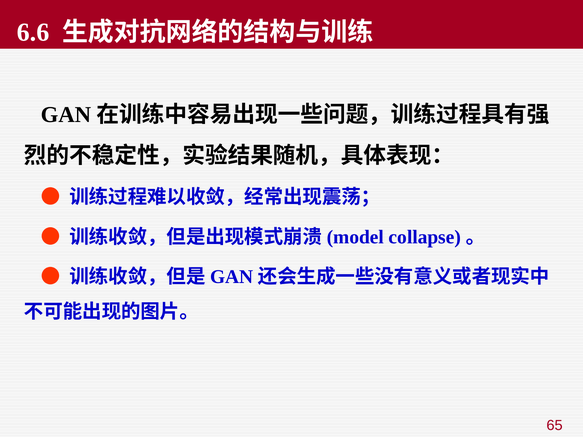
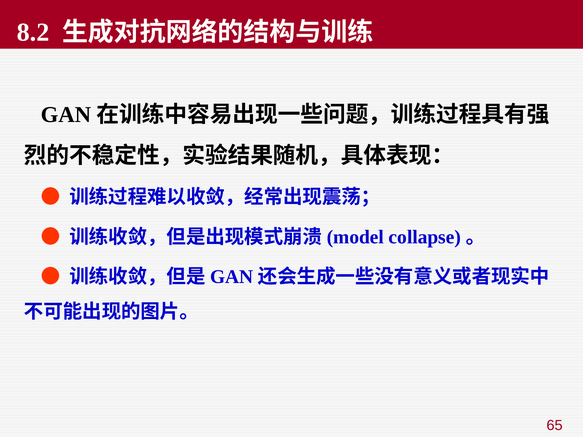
6.6: 6.6 -> 8.2
